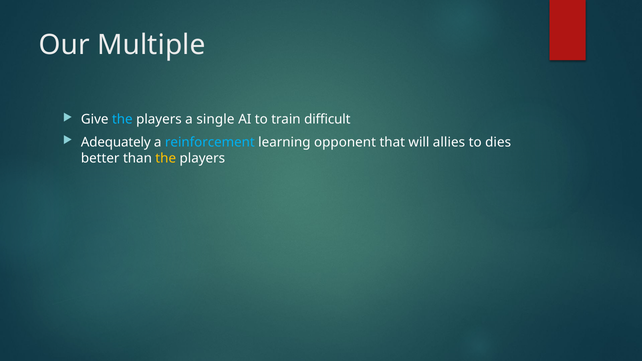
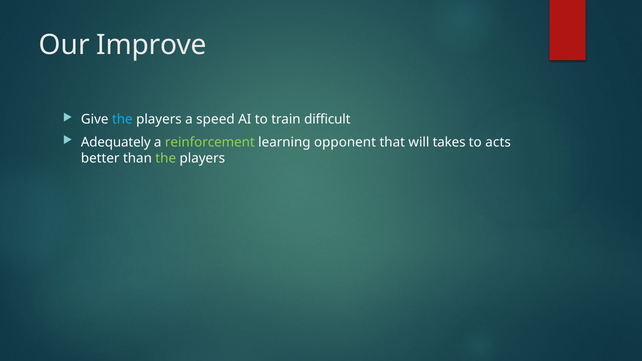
Multiple: Multiple -> Improve
single: single -> speed
reinforcement colour: light blue -> light green
allies: allies -> takes
dies: dies -> acts
the at (166, 158) colour: yellow -> light green
